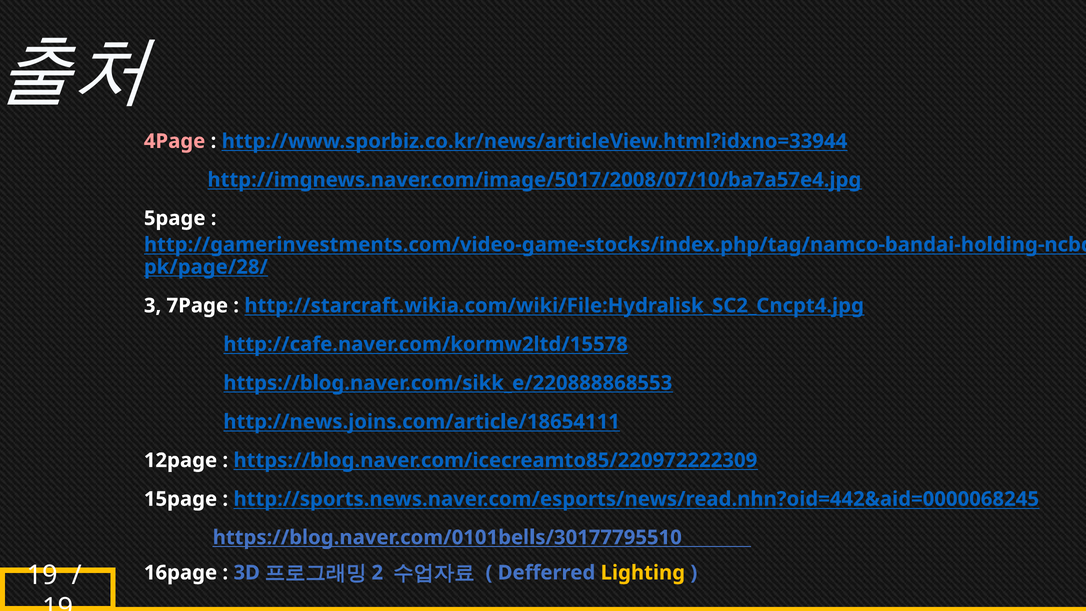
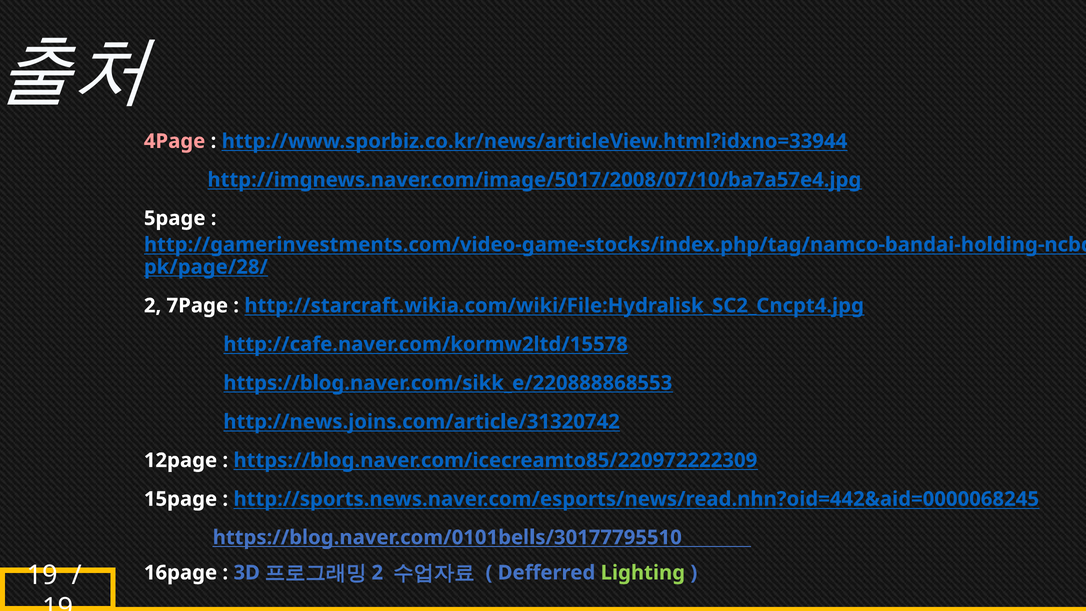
3 at (153, 306): 3 -> 2
http://news.joins.com/article/18654111: http://news.joins.com/article/18654111 -> http://news.joins.com/article/31320742
Lighting colour: yellow -> light green
